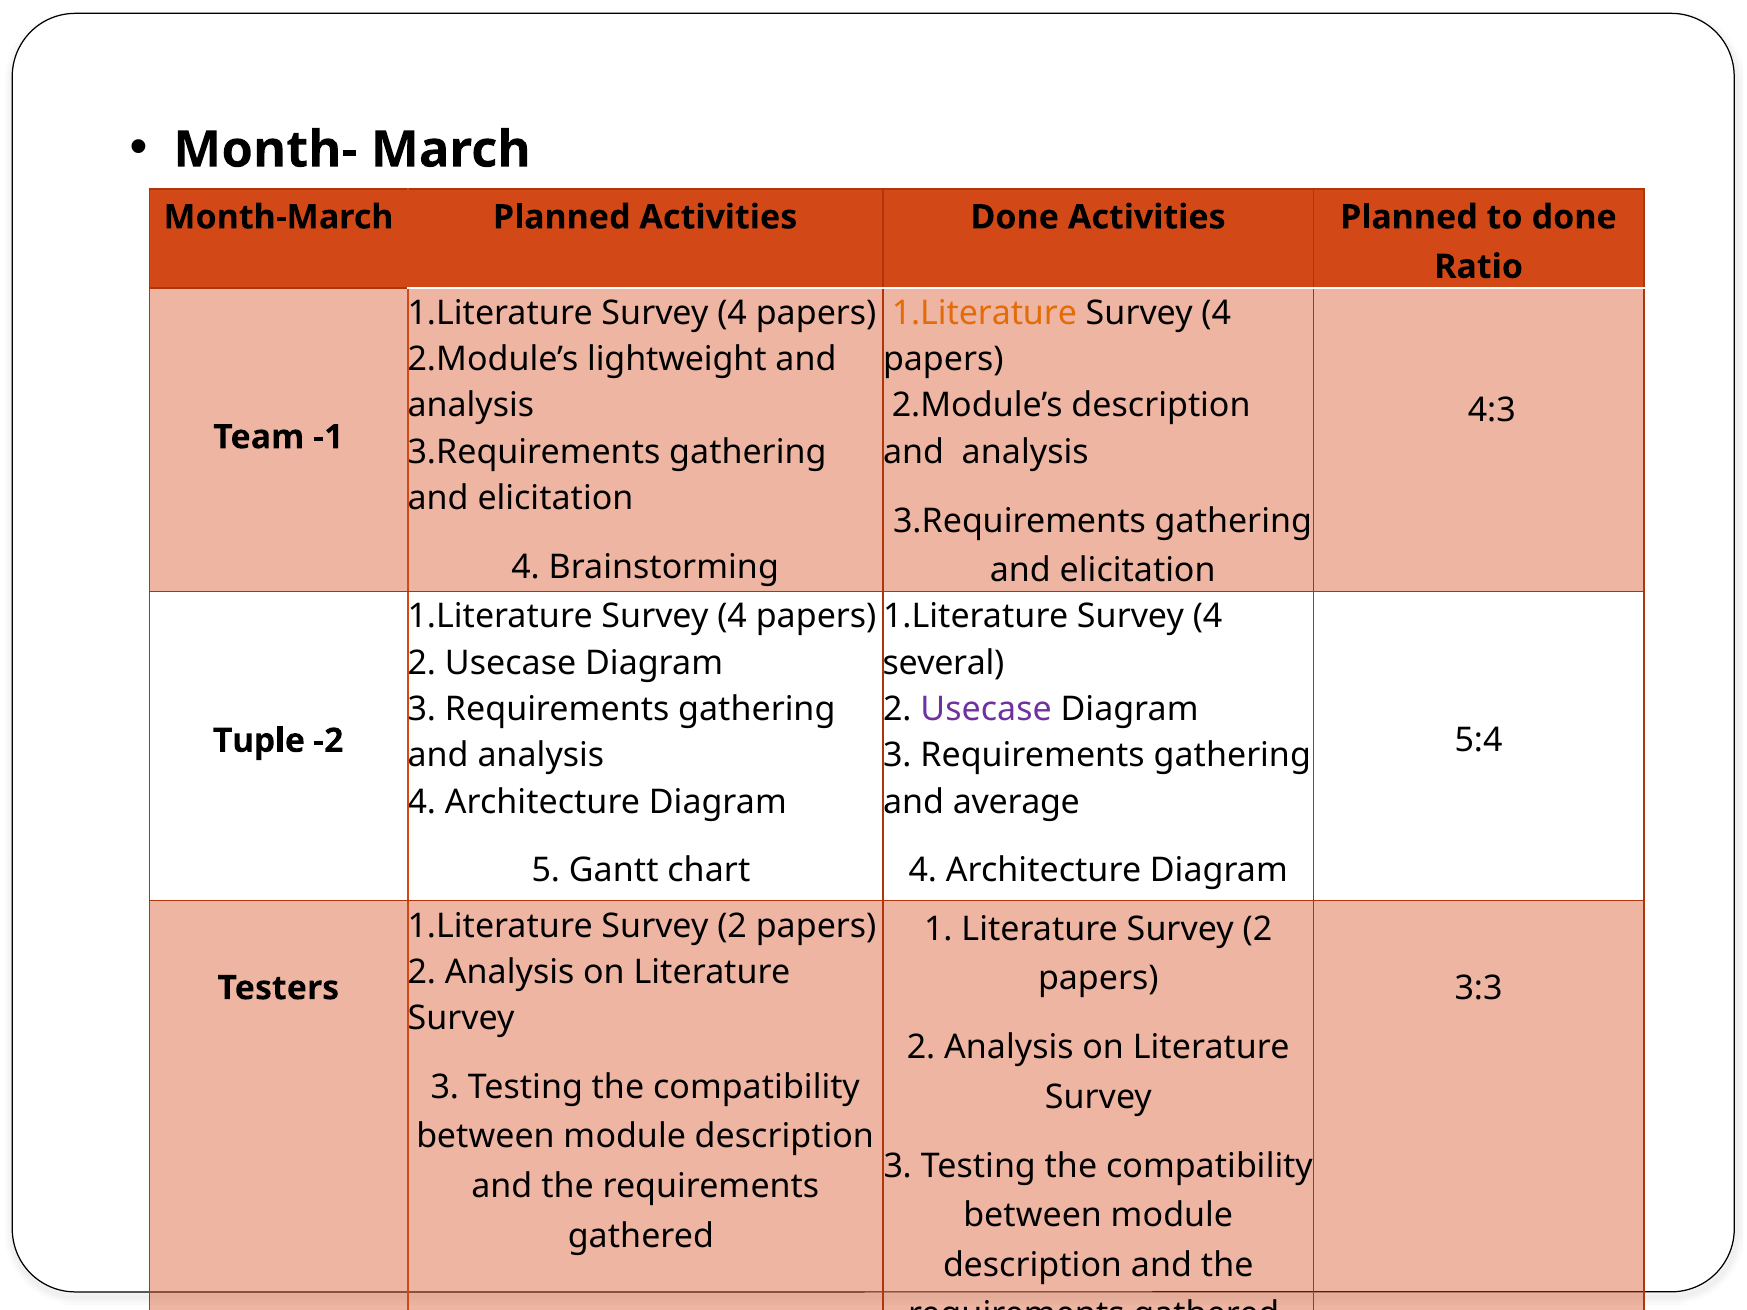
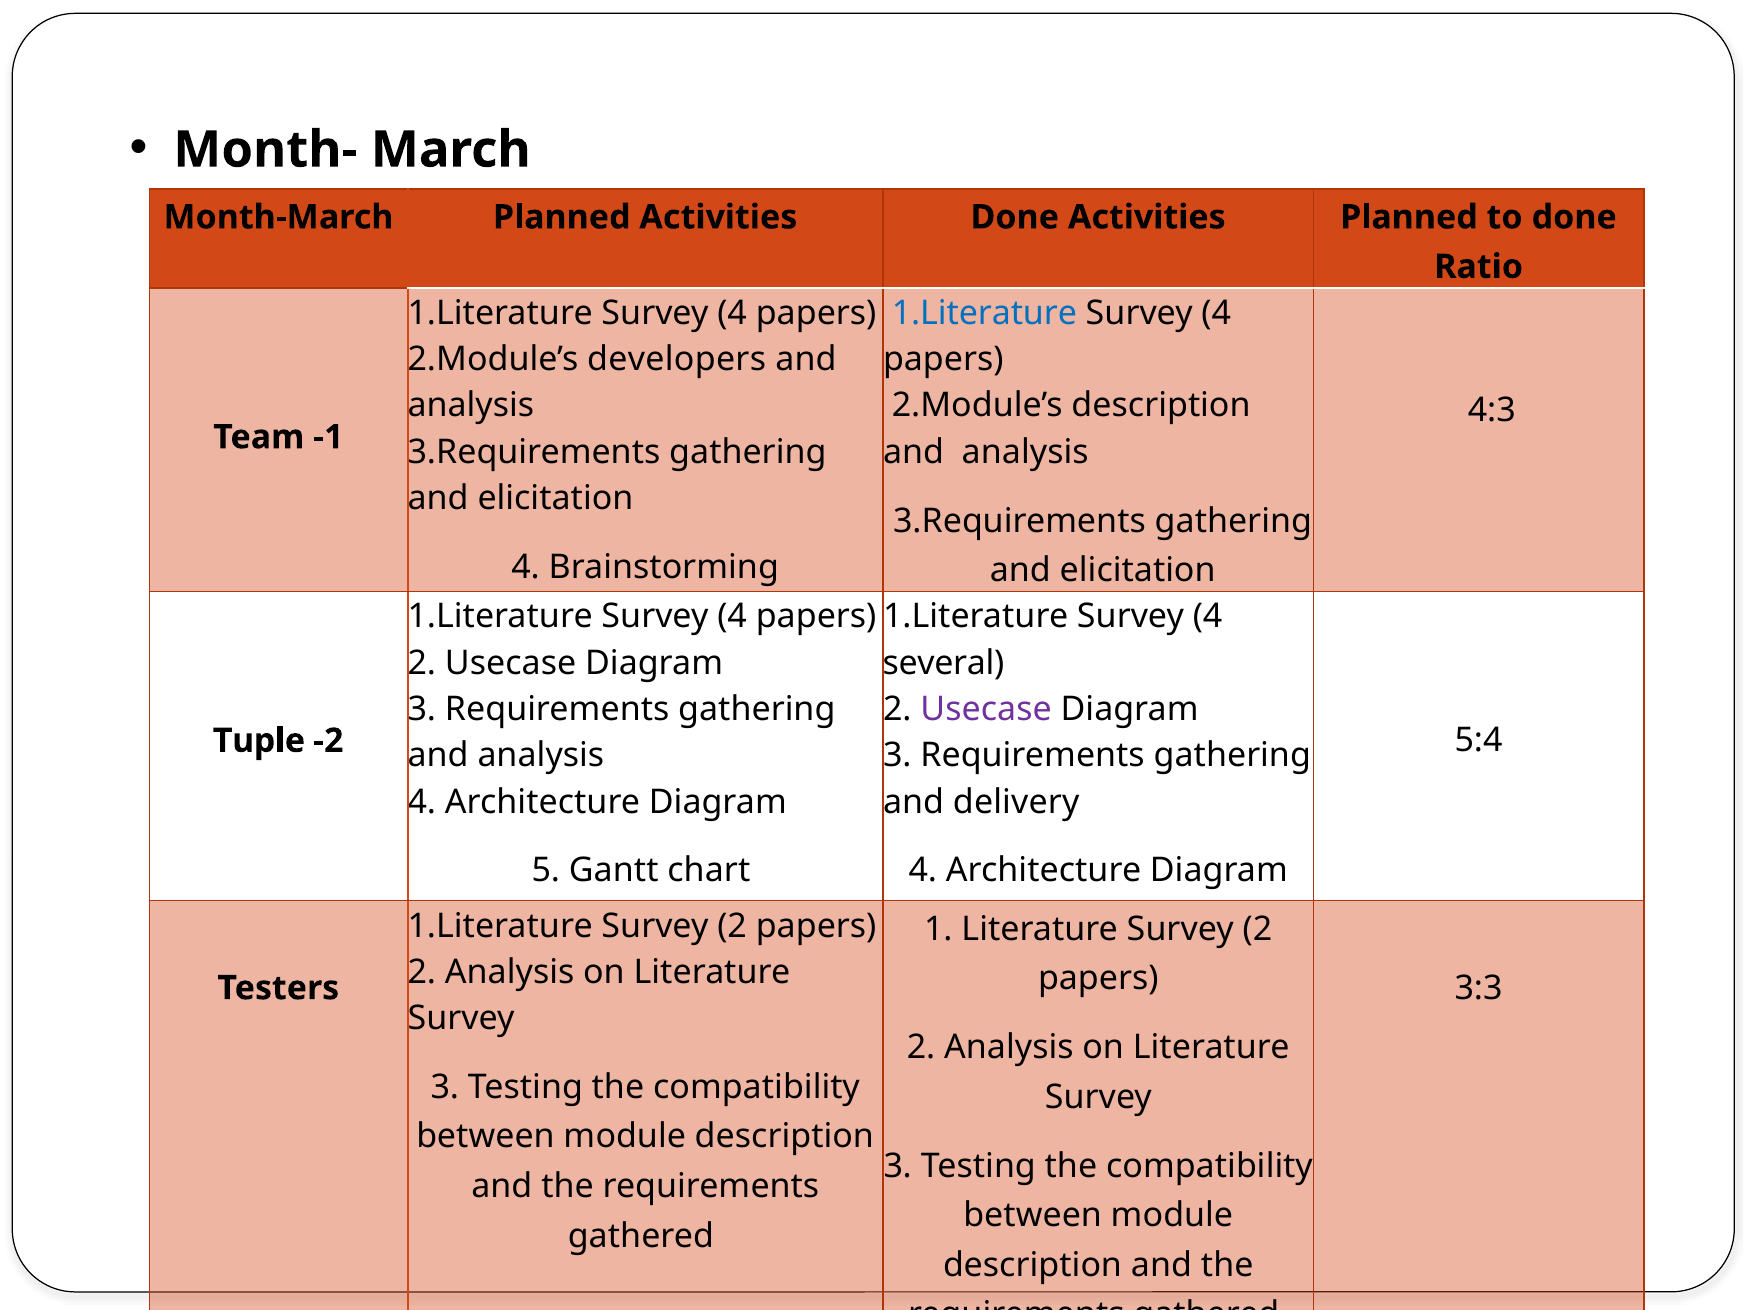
1.Literature at (984, 313) colour: orange -> blue
lightweight: lightweight -> developers
average: average -> delivery
